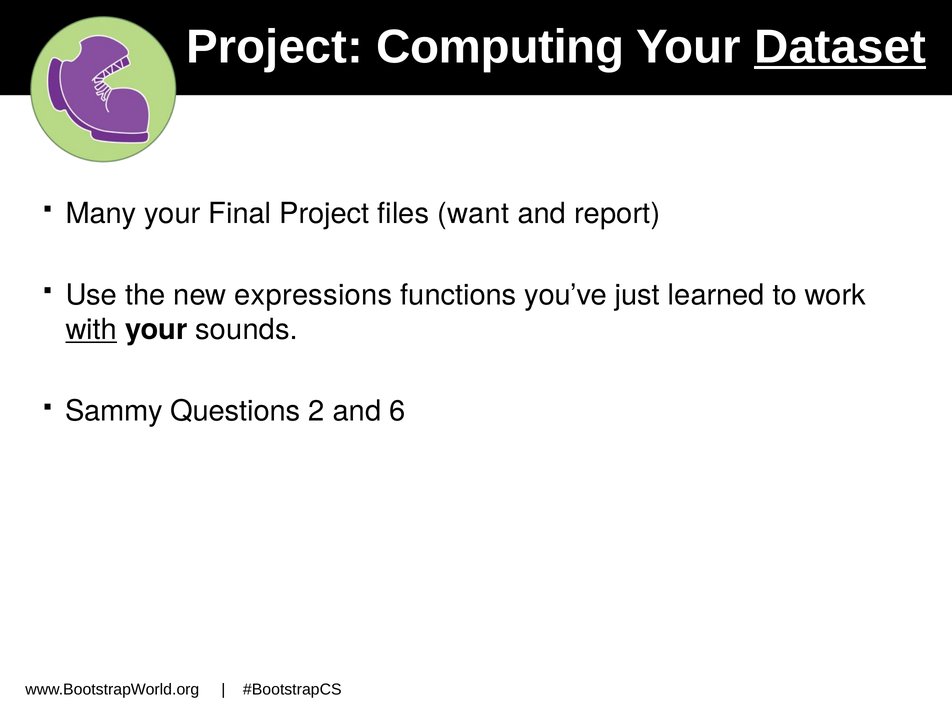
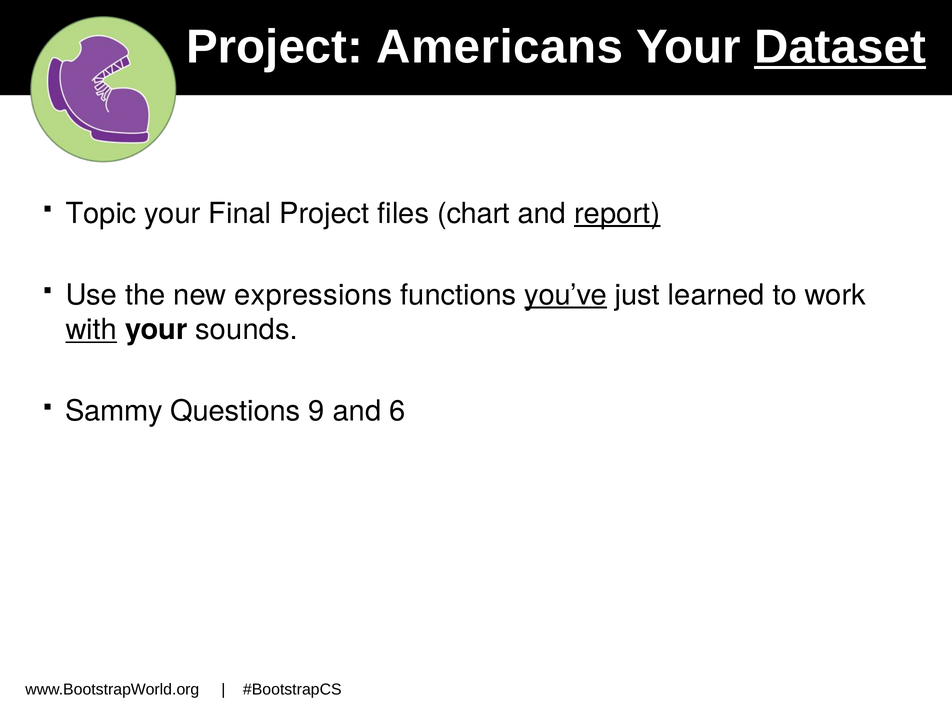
Computing: Computing -> Americans
Many: Many -> Topic
want: want -> chart
report underline: none -> present
you’ve underline: none -> present
2: 2 -> 9
